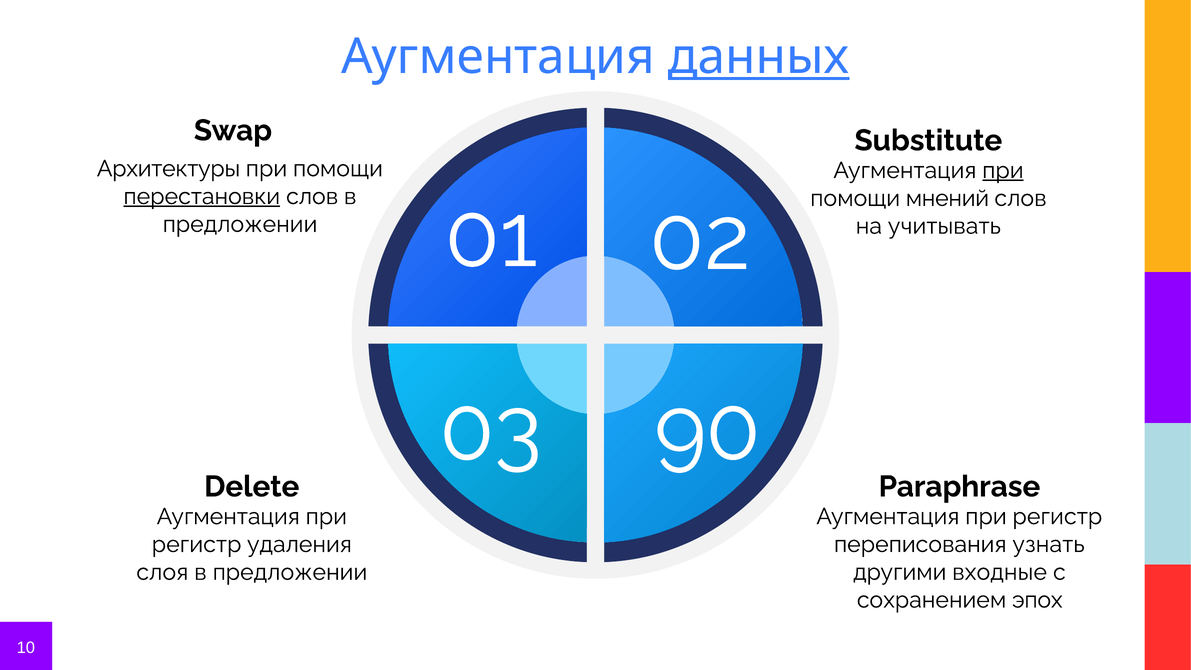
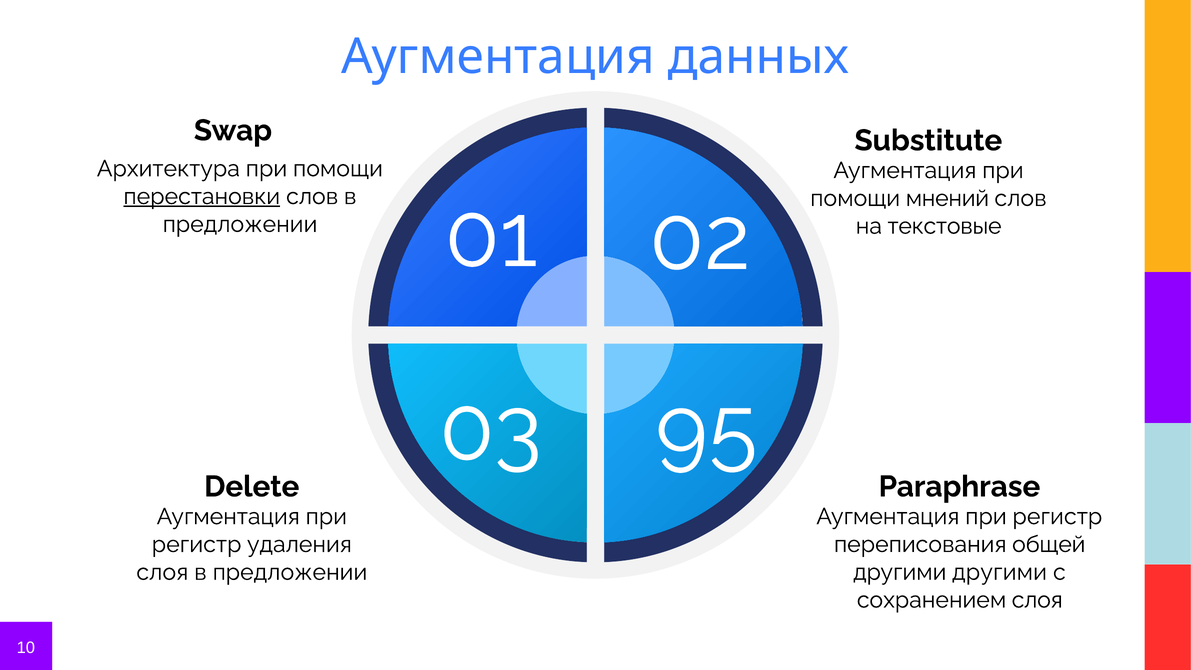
данных underline: present -> none
Архитектуры: Архитектуры -> Архитектура
при at (1003, 170) underline: present -> none
учитывать: учитывать -> текстовые
90: 90 -> 95
узнать: узнать -> общей
входные at (1000, 572): входные -> другими
эпох at (1037, 600): эпох -> слоя
